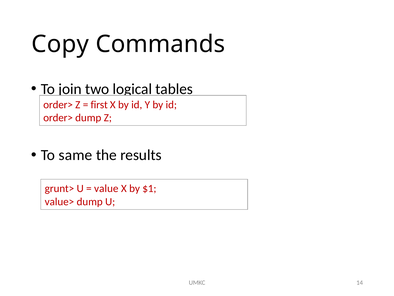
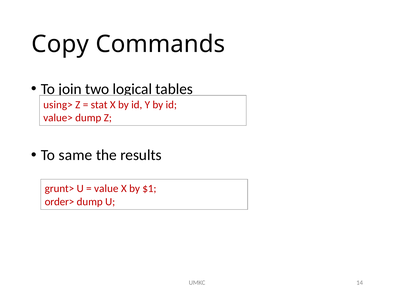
order> at (58, 104): order> -> using>
first: first -> stat
order> at (58, 118): order> -> value>
value>: value> -> order>
